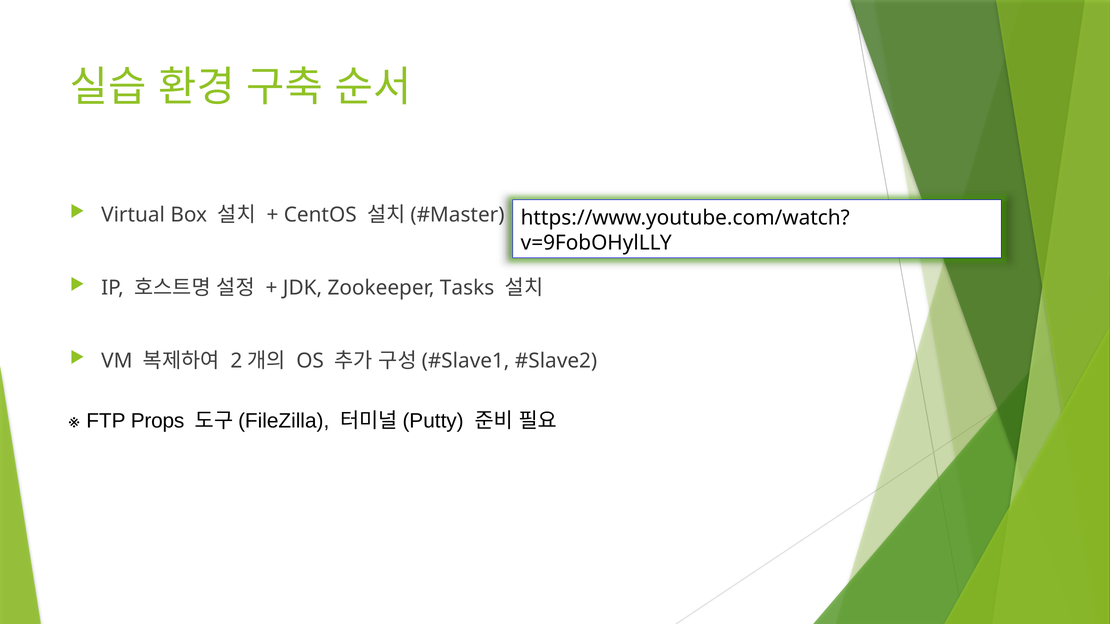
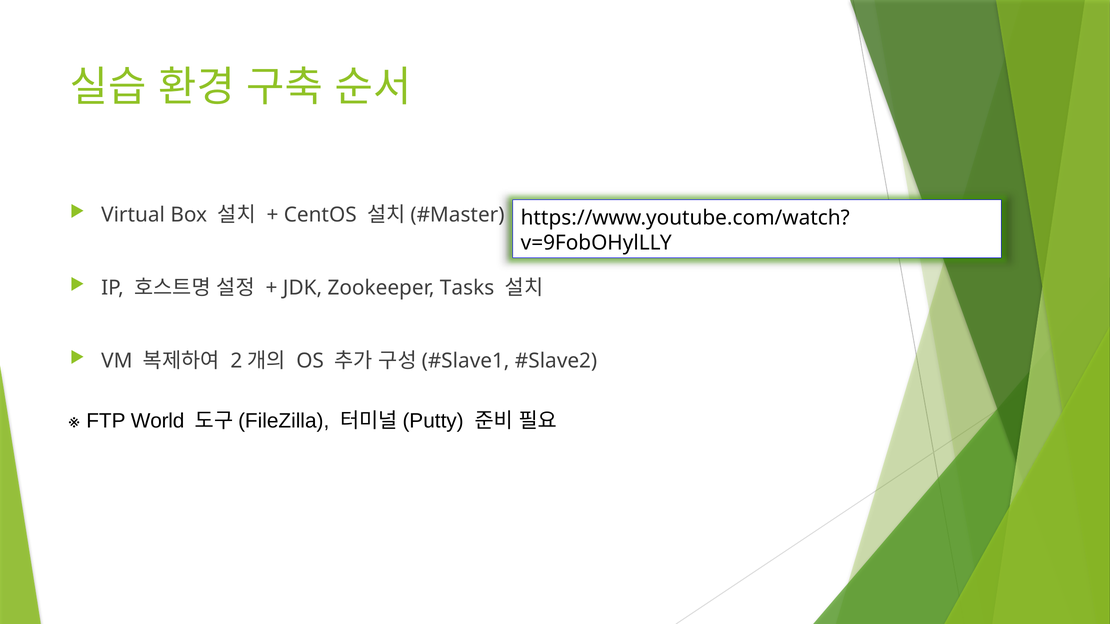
Props: Props -> World
